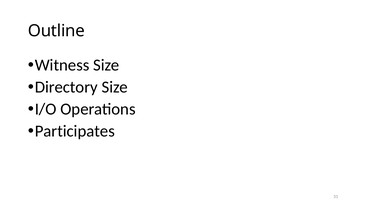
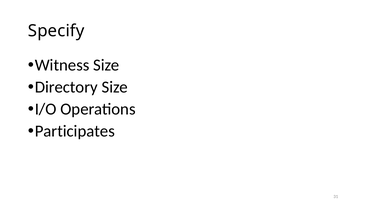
Outline: Outline -> Specify
